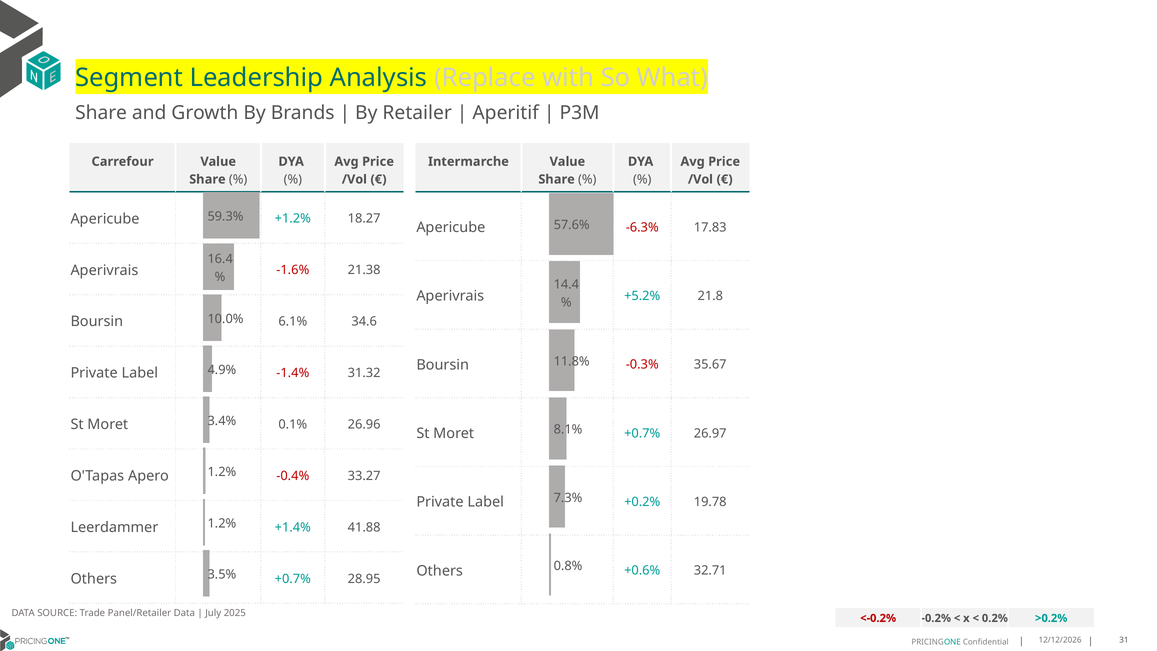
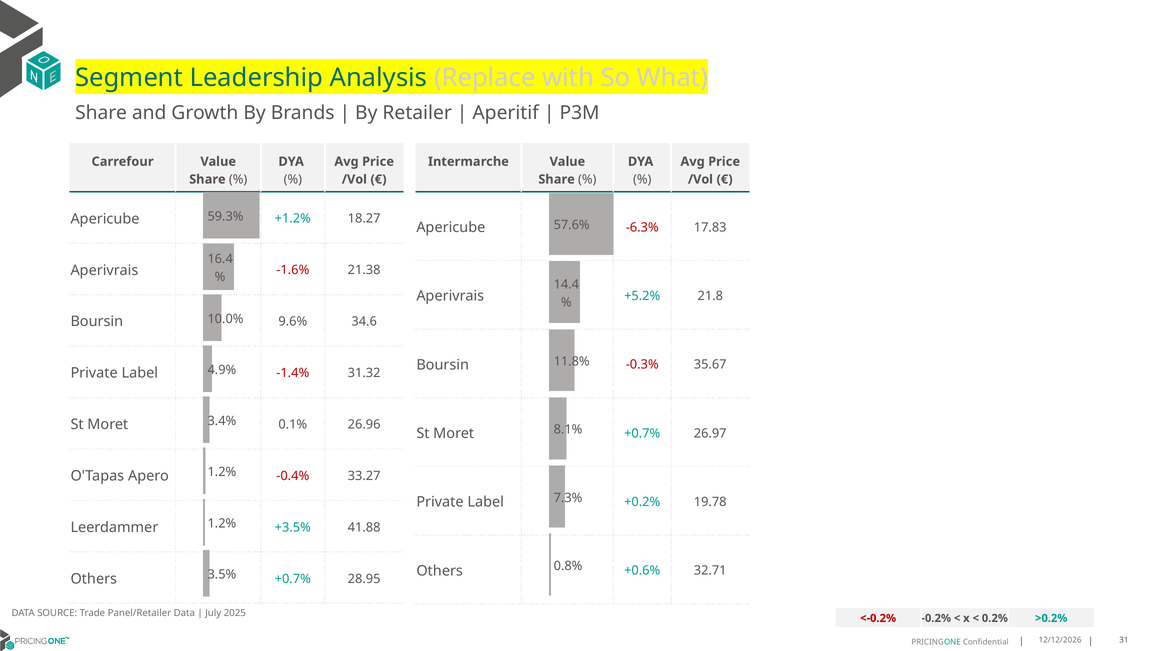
6.1%: 6.1% -> 9.6%
+1.4%: +1.4% -> +3.5%
